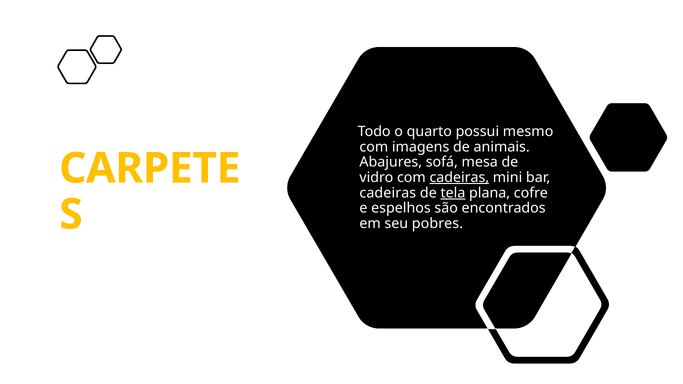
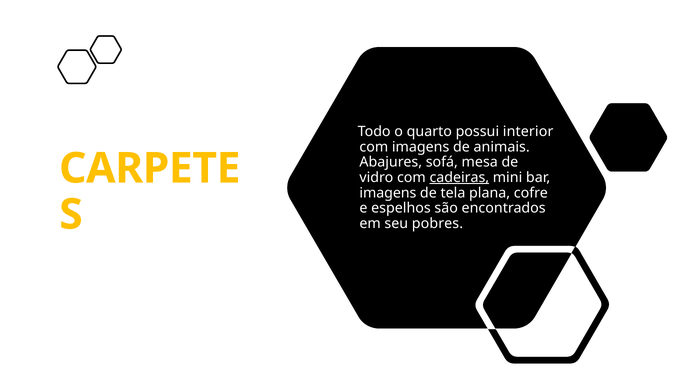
mesmo: mesmo -> interior
cadeiras at (388, 193): cadeiras -> imagens
tela underline: present -> none
